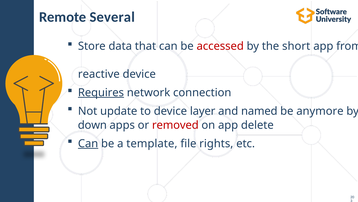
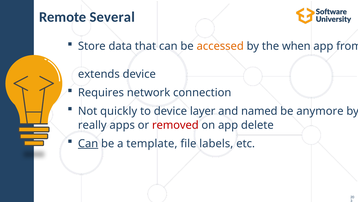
accessed colour: red -> orange
short: short -> when
reactive: reactive -> extends
Requires underline: present -> none
update: update -> quickly
down: down -> really
rights: rights -> labels
